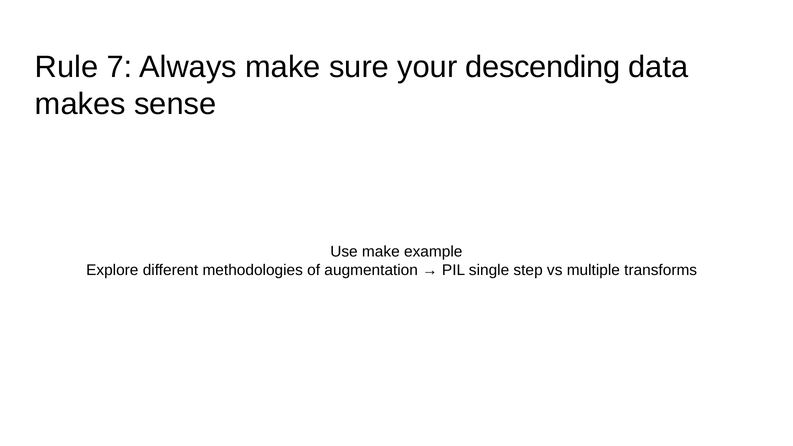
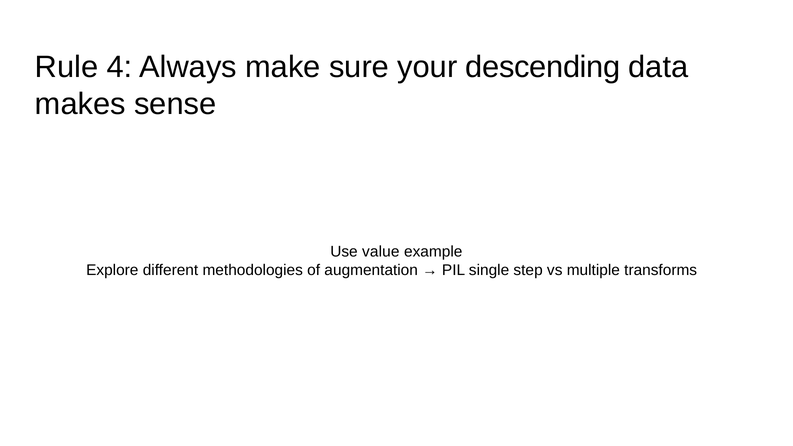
7: 7 -> 4
Use make: make -> value
